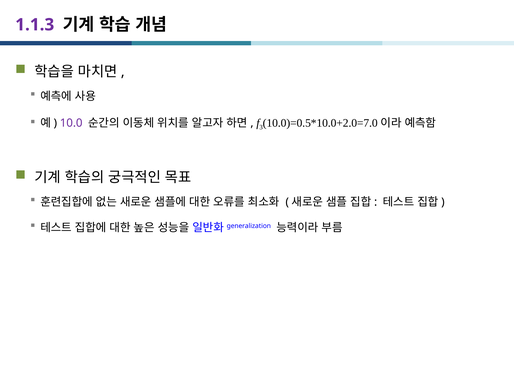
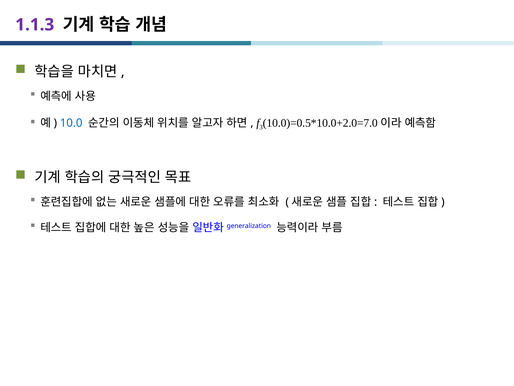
10.0 colour: purple -> blue
